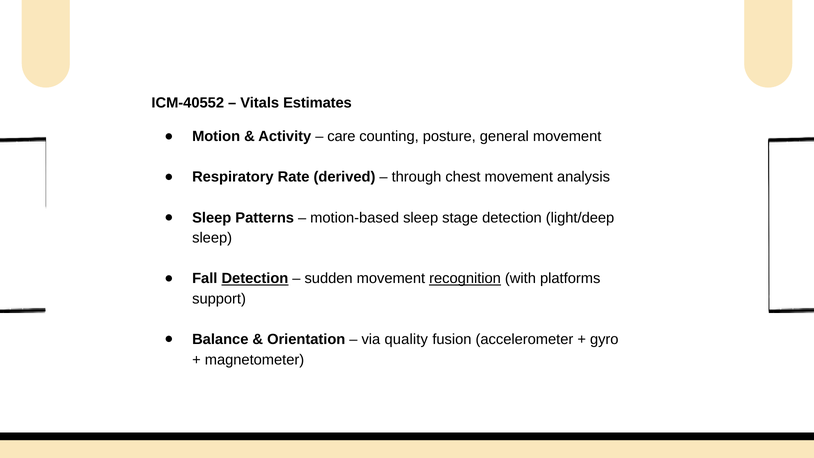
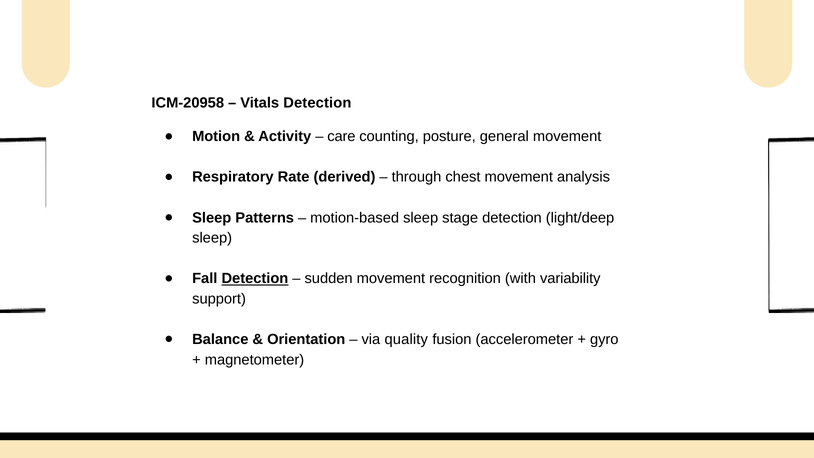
ICM-40552: ICM-40552 -> ICM-20958
Vitals Estimates: Estimates -> Detection
recognition underline: present -> none
platforms: platforms -> variability
